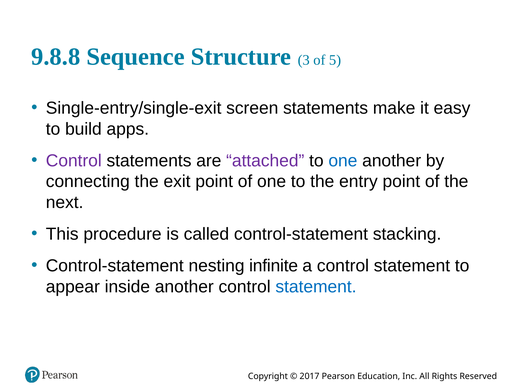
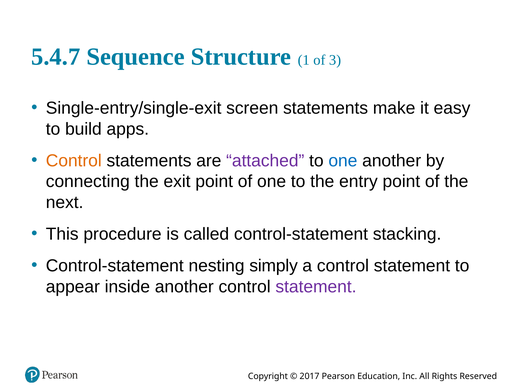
9.8.8: 9.8.8 -> 5.4.7
3: 3 -> 1
5: 5 -> 3
Control at (74, 161) colour: purple -> orange
infinite: infinite -> simply
statement at (316, 286) colour: blue -> purple
